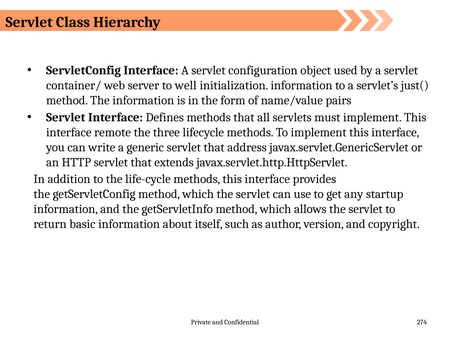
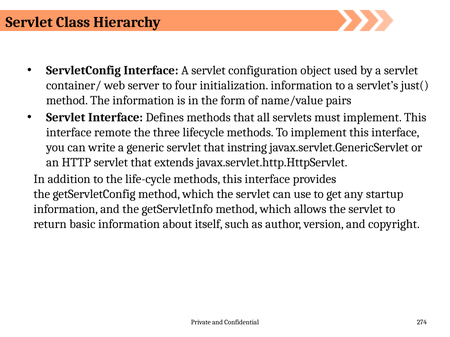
well: well -> four
address: address -> instring
